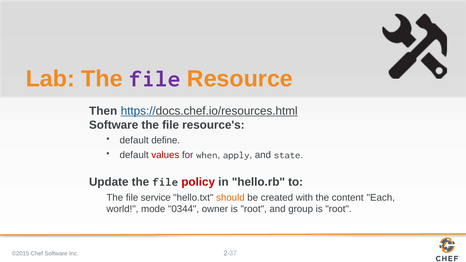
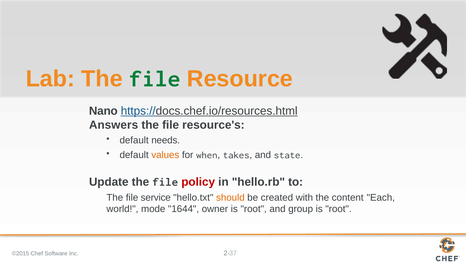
file at (155, 79) colour: purple -> green
Then: Then -> Nano
Software at (114, 125): Software -> Answers
define: define -> needs
values colour: red -> orange
apply: apply -> takes
0344: 0344 -> 1644
